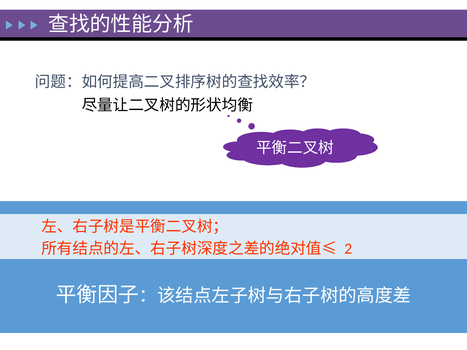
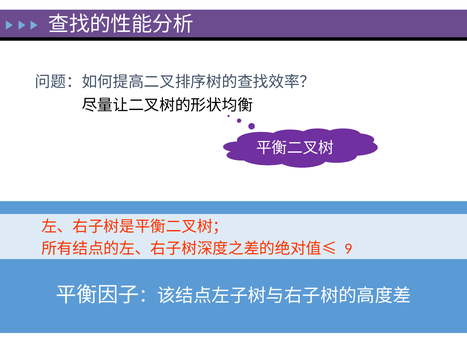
2: 2 -> 9
